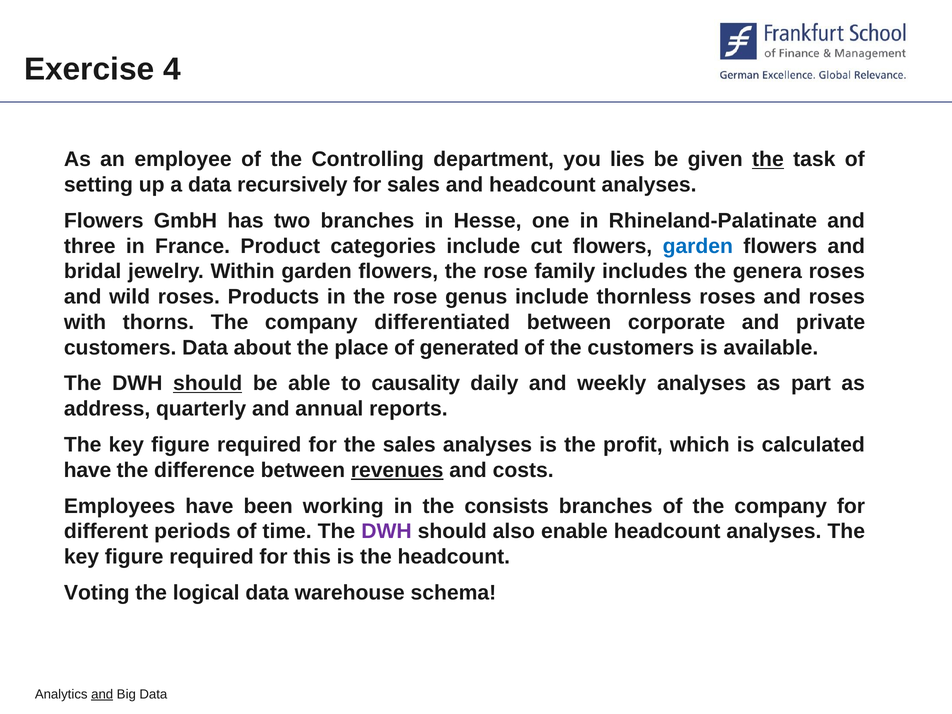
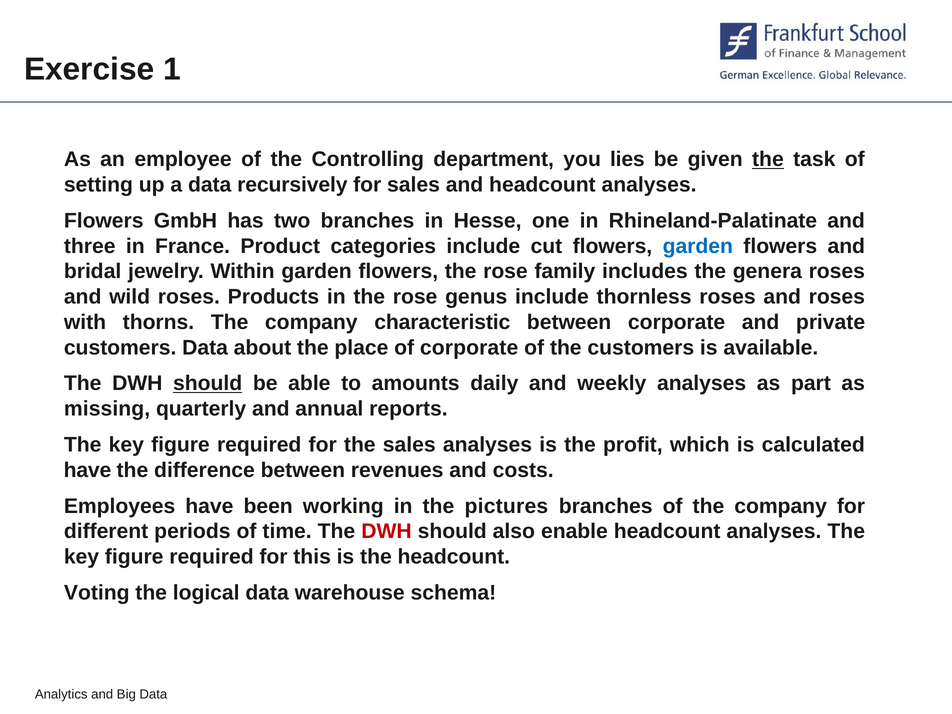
4: 4 -> 1
differentiated: differentiated -> characteristic
of generated: generated -> corporate
causality: causality -> amounts
address: address -> missing
revenues underline: present -> none
consists: consists -> pictures
DWH at (386, 532) colour: purple -> red
and at (102, 694) underline: present -> none
